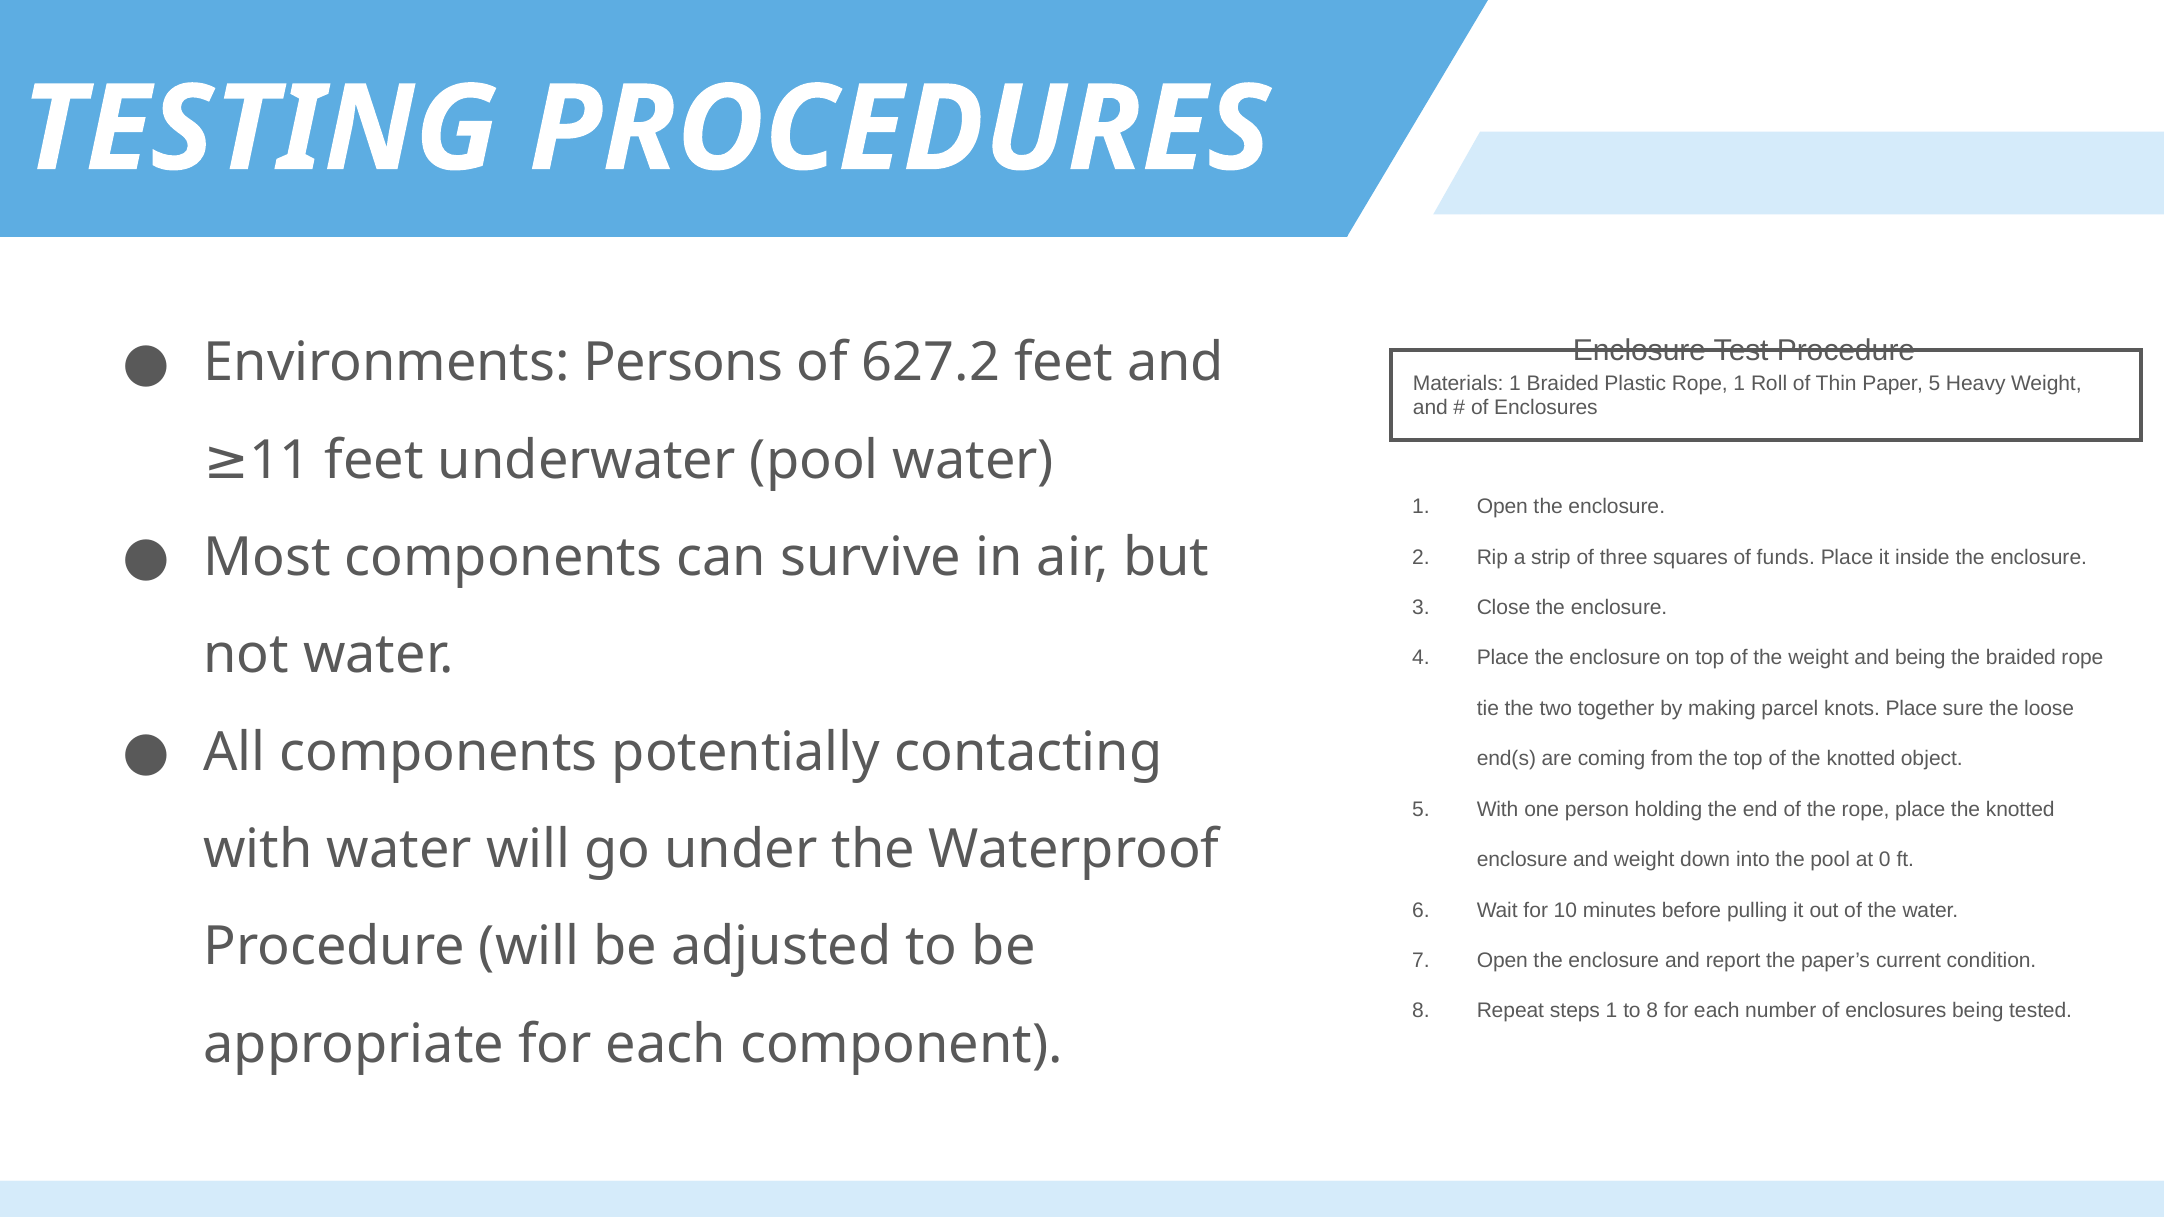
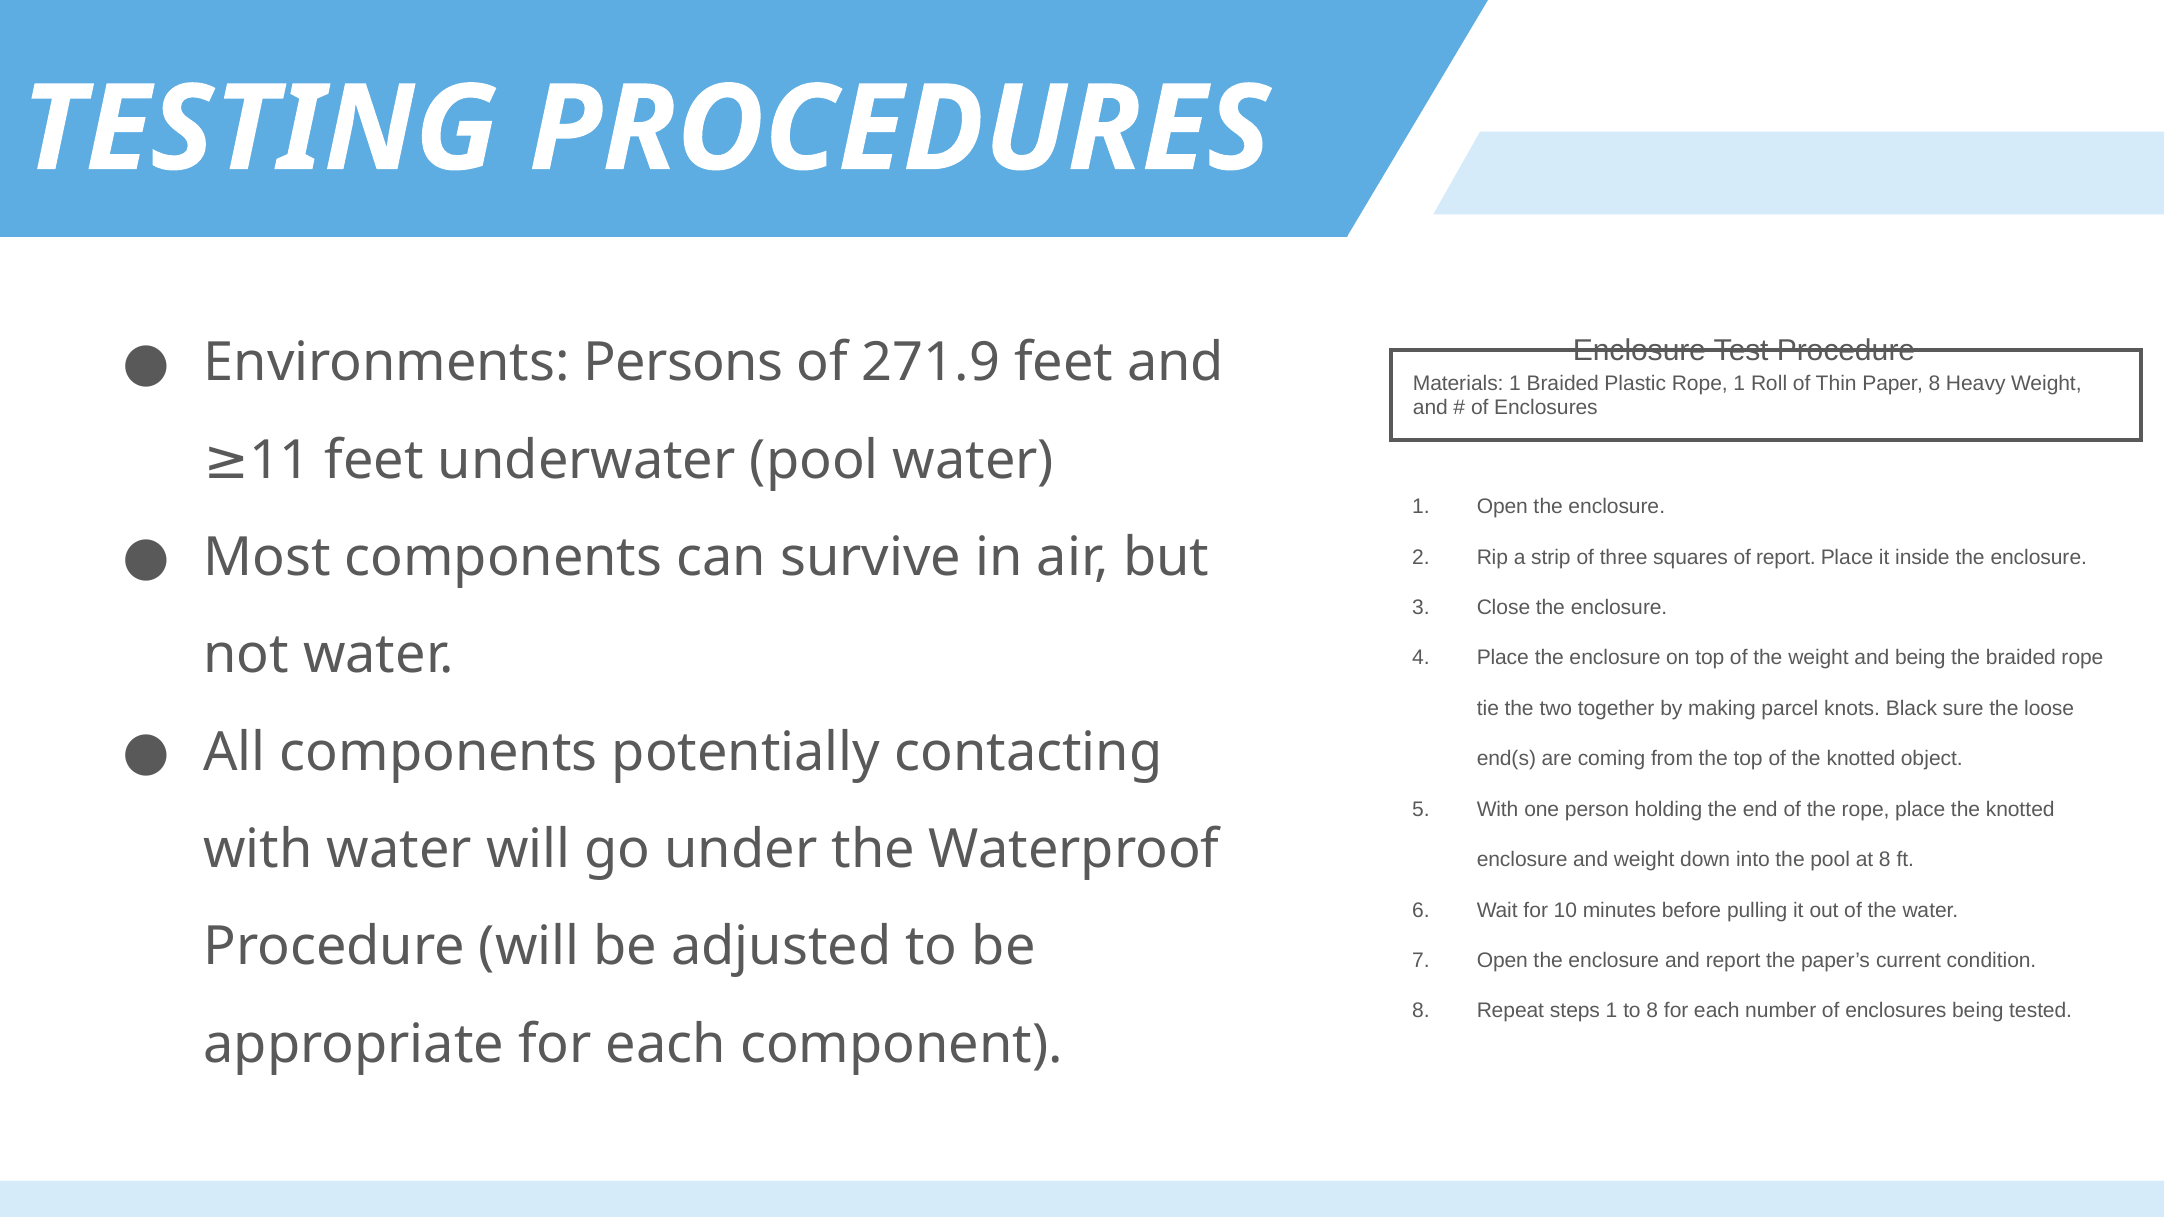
627.2: 627.2 -> 271.9
Paper 5: 5 -> 8
of funds: funds -> report
knots Place: Place -> Black
at 0: 0 -> 8
